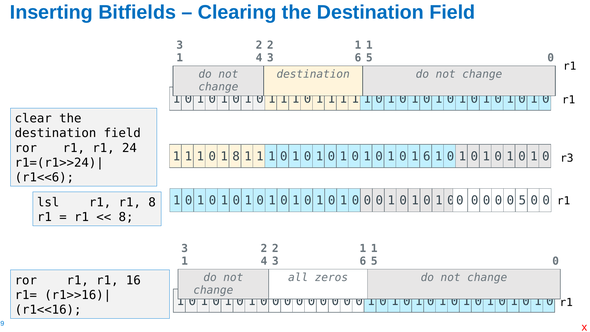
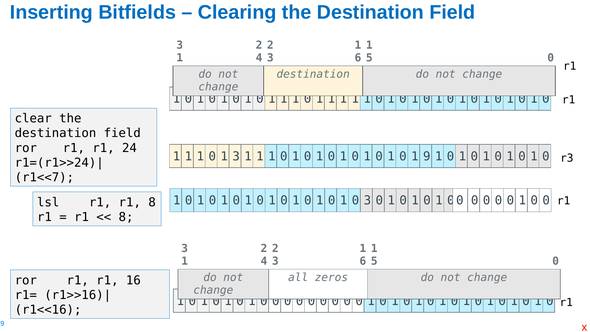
1 8: 8 -> 3
0 1 6: 6 -> 9
r1<<6: r1<<6 -> r1<<7
0 at (367, 200): 0 -> 3
5 at (522, 200): 5 -> 1
